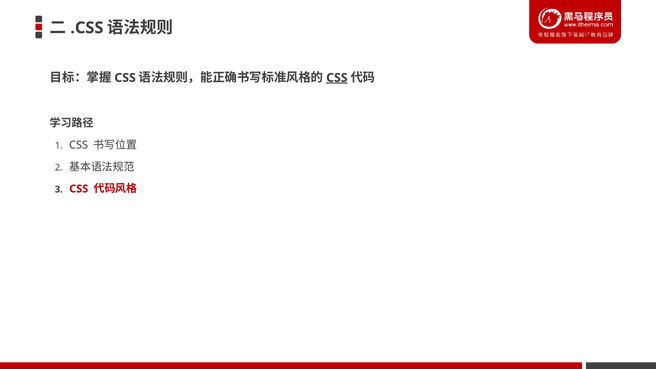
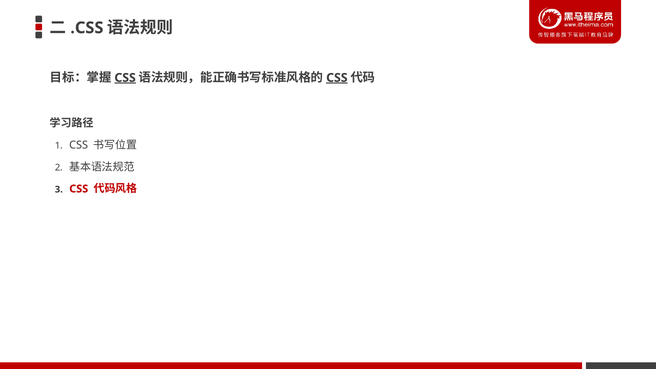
CSS at (125, 78) underline: none -> present
